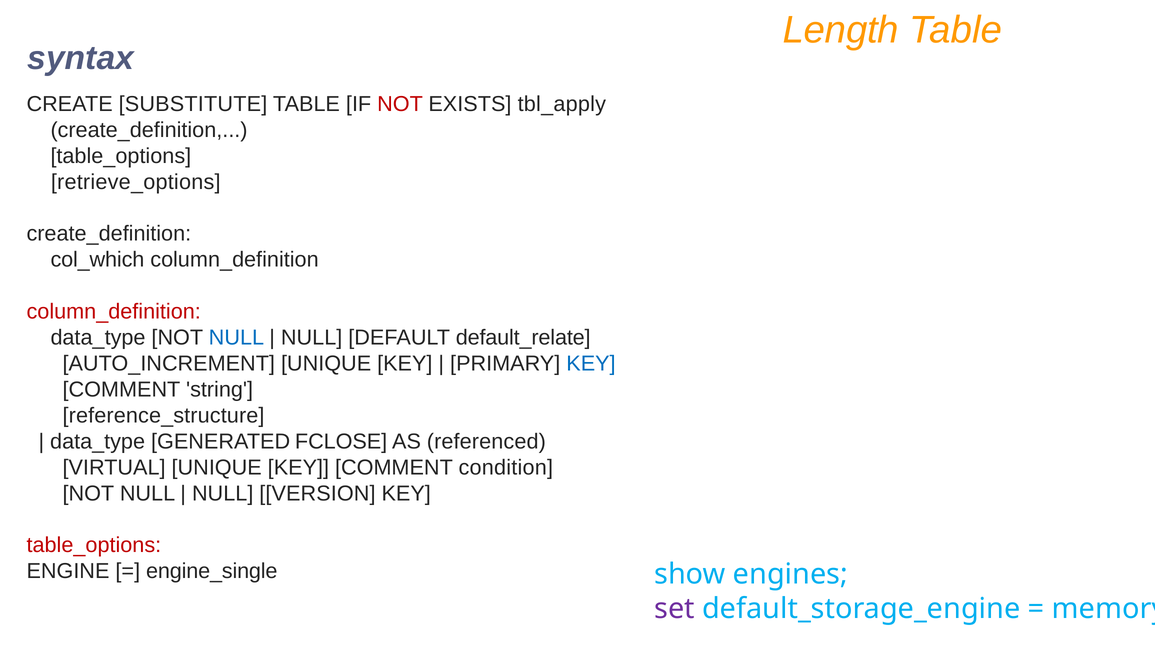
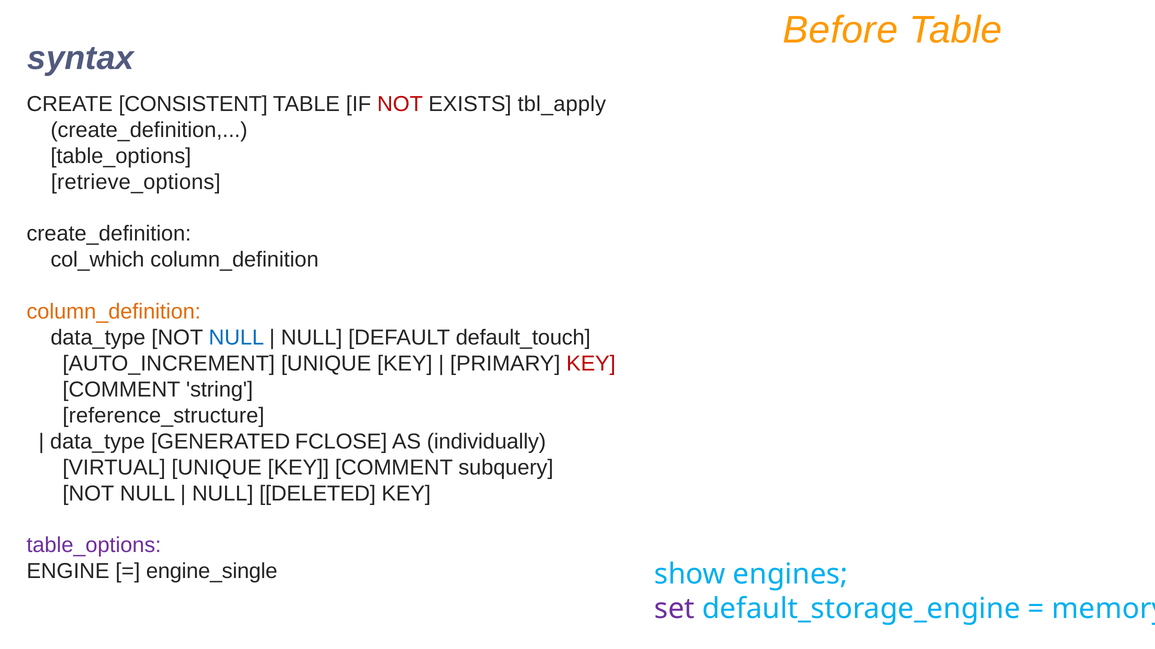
Length: Length -> Before
SUBSTITUTE: SUBSTITUTE -> CONSISTENT
column_definition at (114, 312) colour: red -> orange
default_relate: default_relate -> default_touch
KEY at (591, 364) colour: blue -> red
referenced: referenced -> individually
condition: condition -> subquery
VERSION: VERSION -> DELETED
table_options at (94, 546) colour: red -> purple
